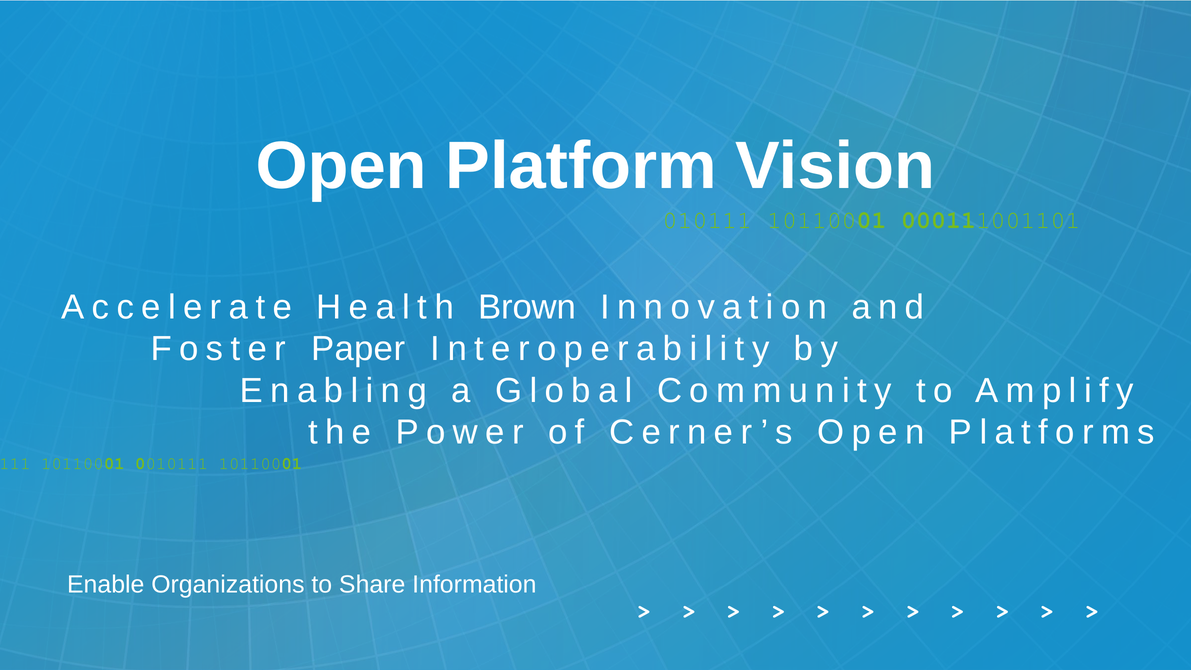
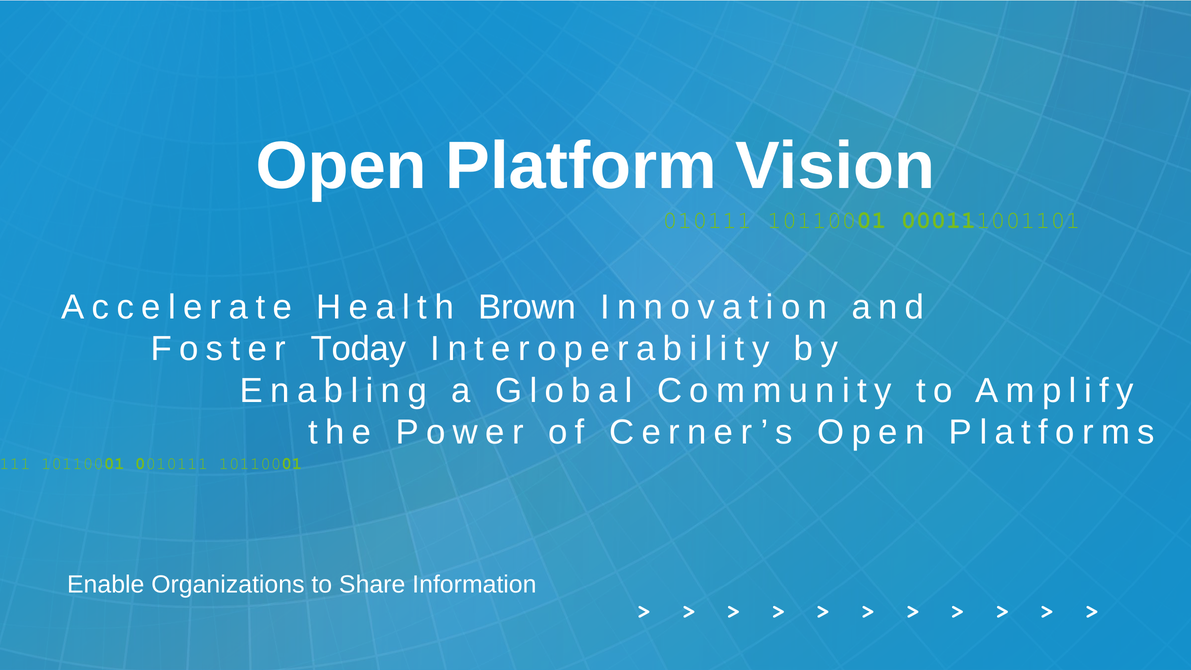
Paper: Paper -> Today
